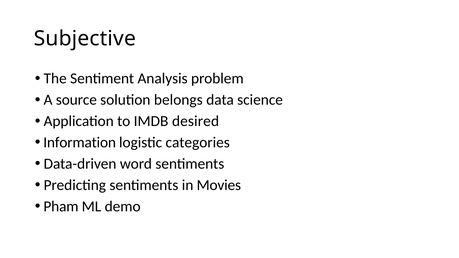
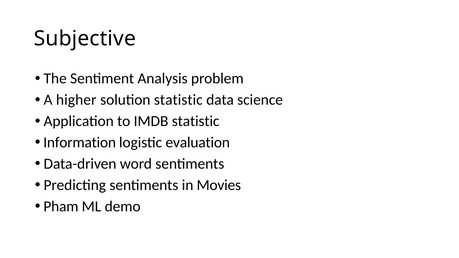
source: source -> higher
solution belongs: belongs -> statistic
IMDB desired: desired -> statistic
categories: categories -> evaluation
